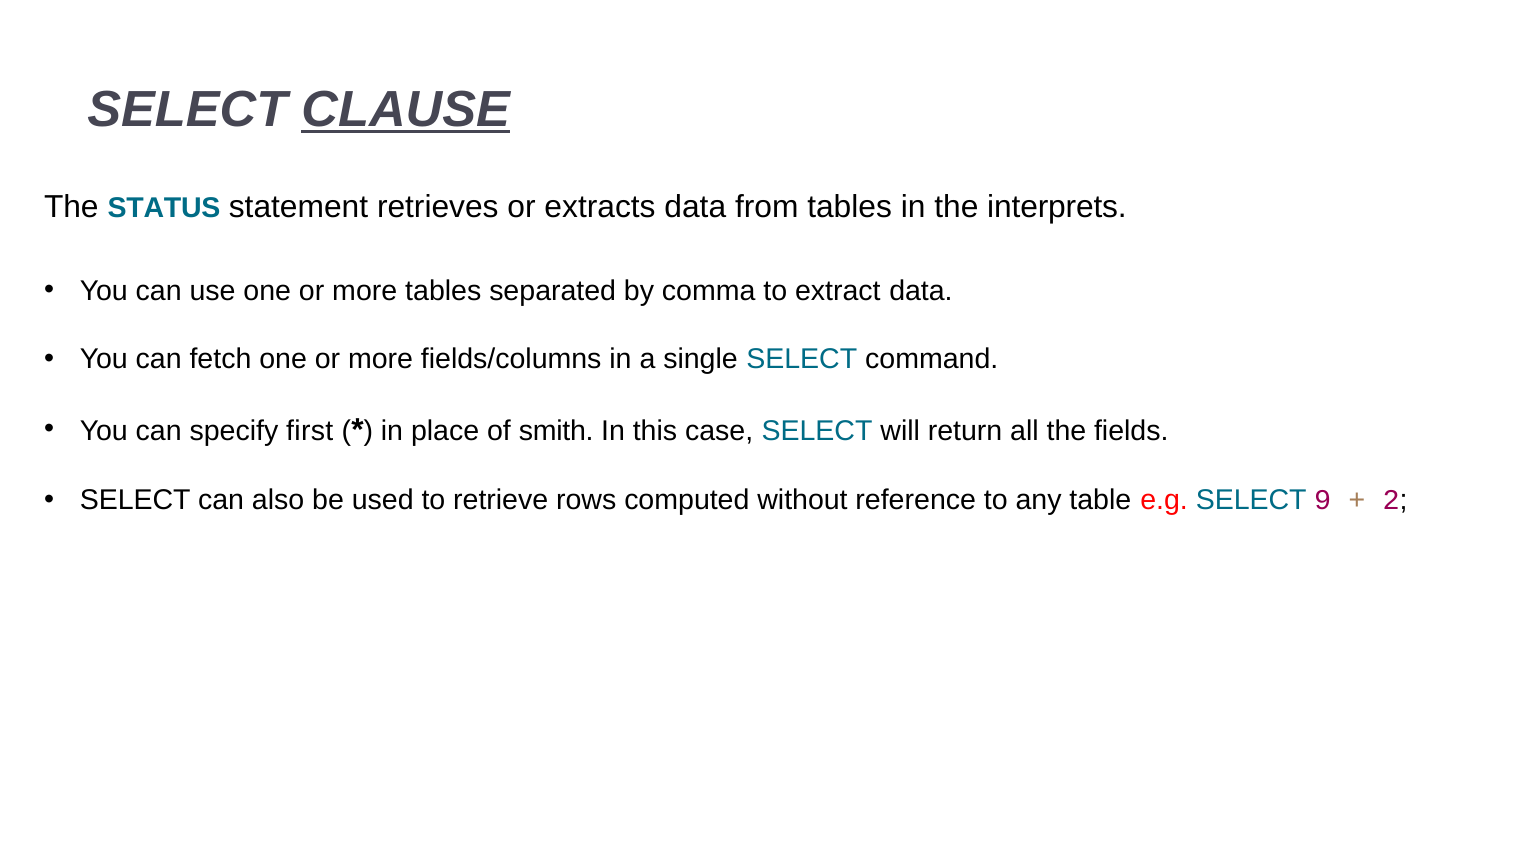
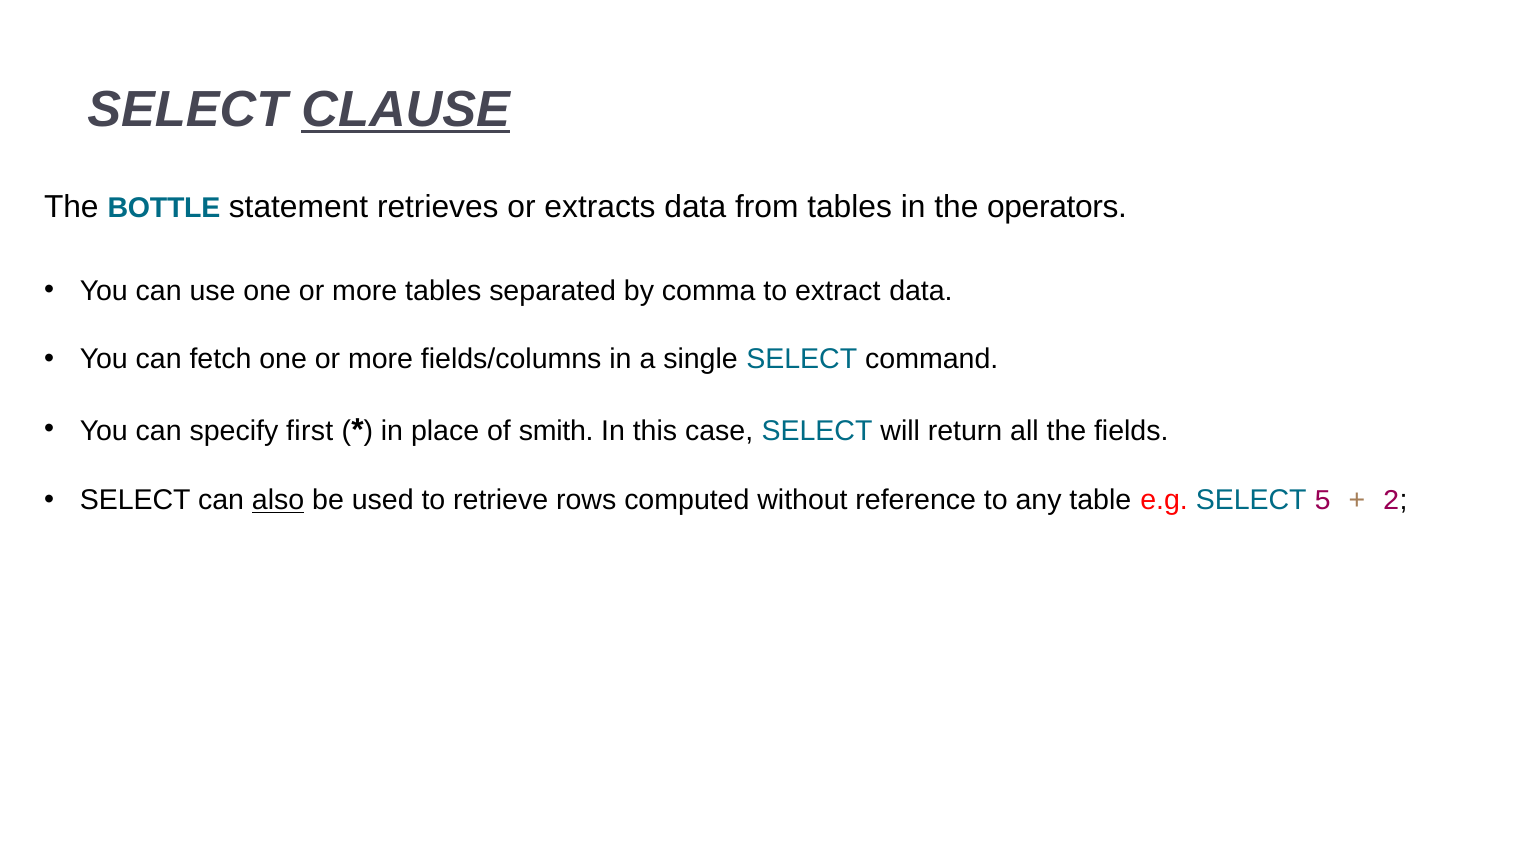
STATUS: STATUS -> BOTTLE
interprets: interprets -> operators
also underline: none -> present
9: 9 -> 5
